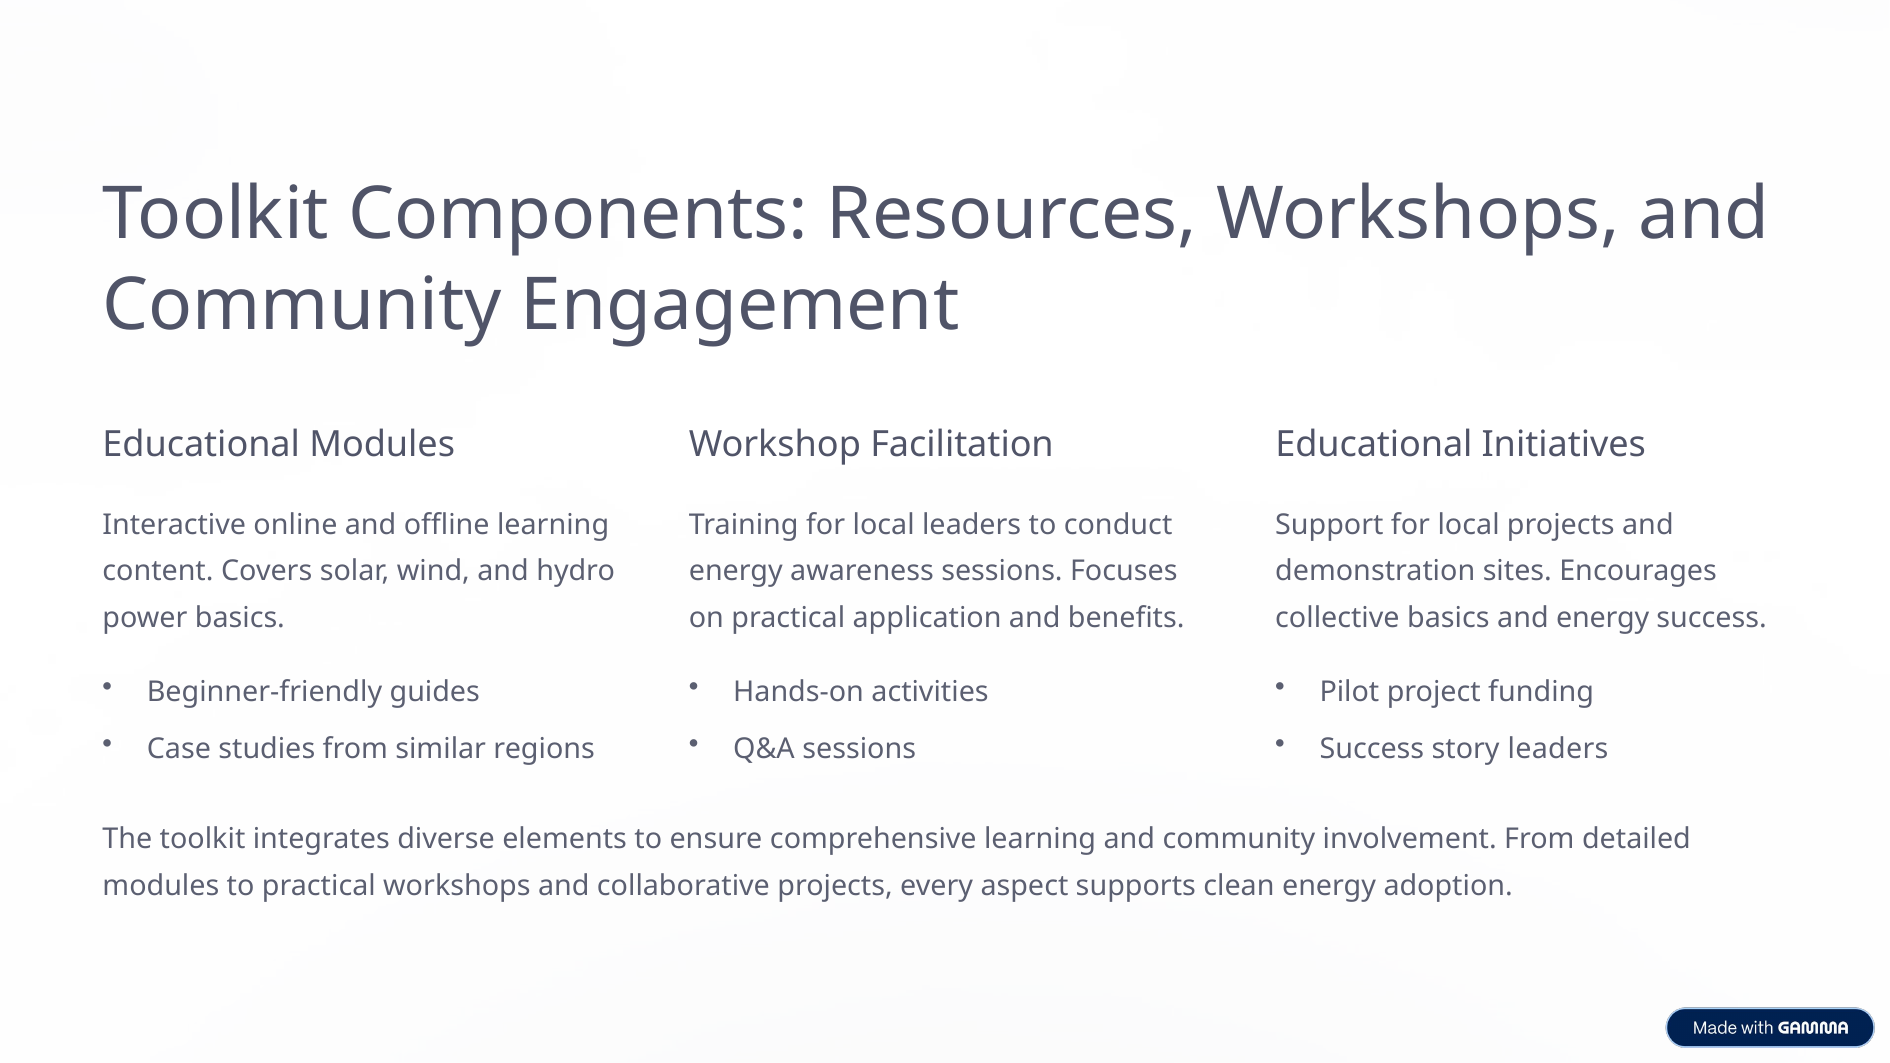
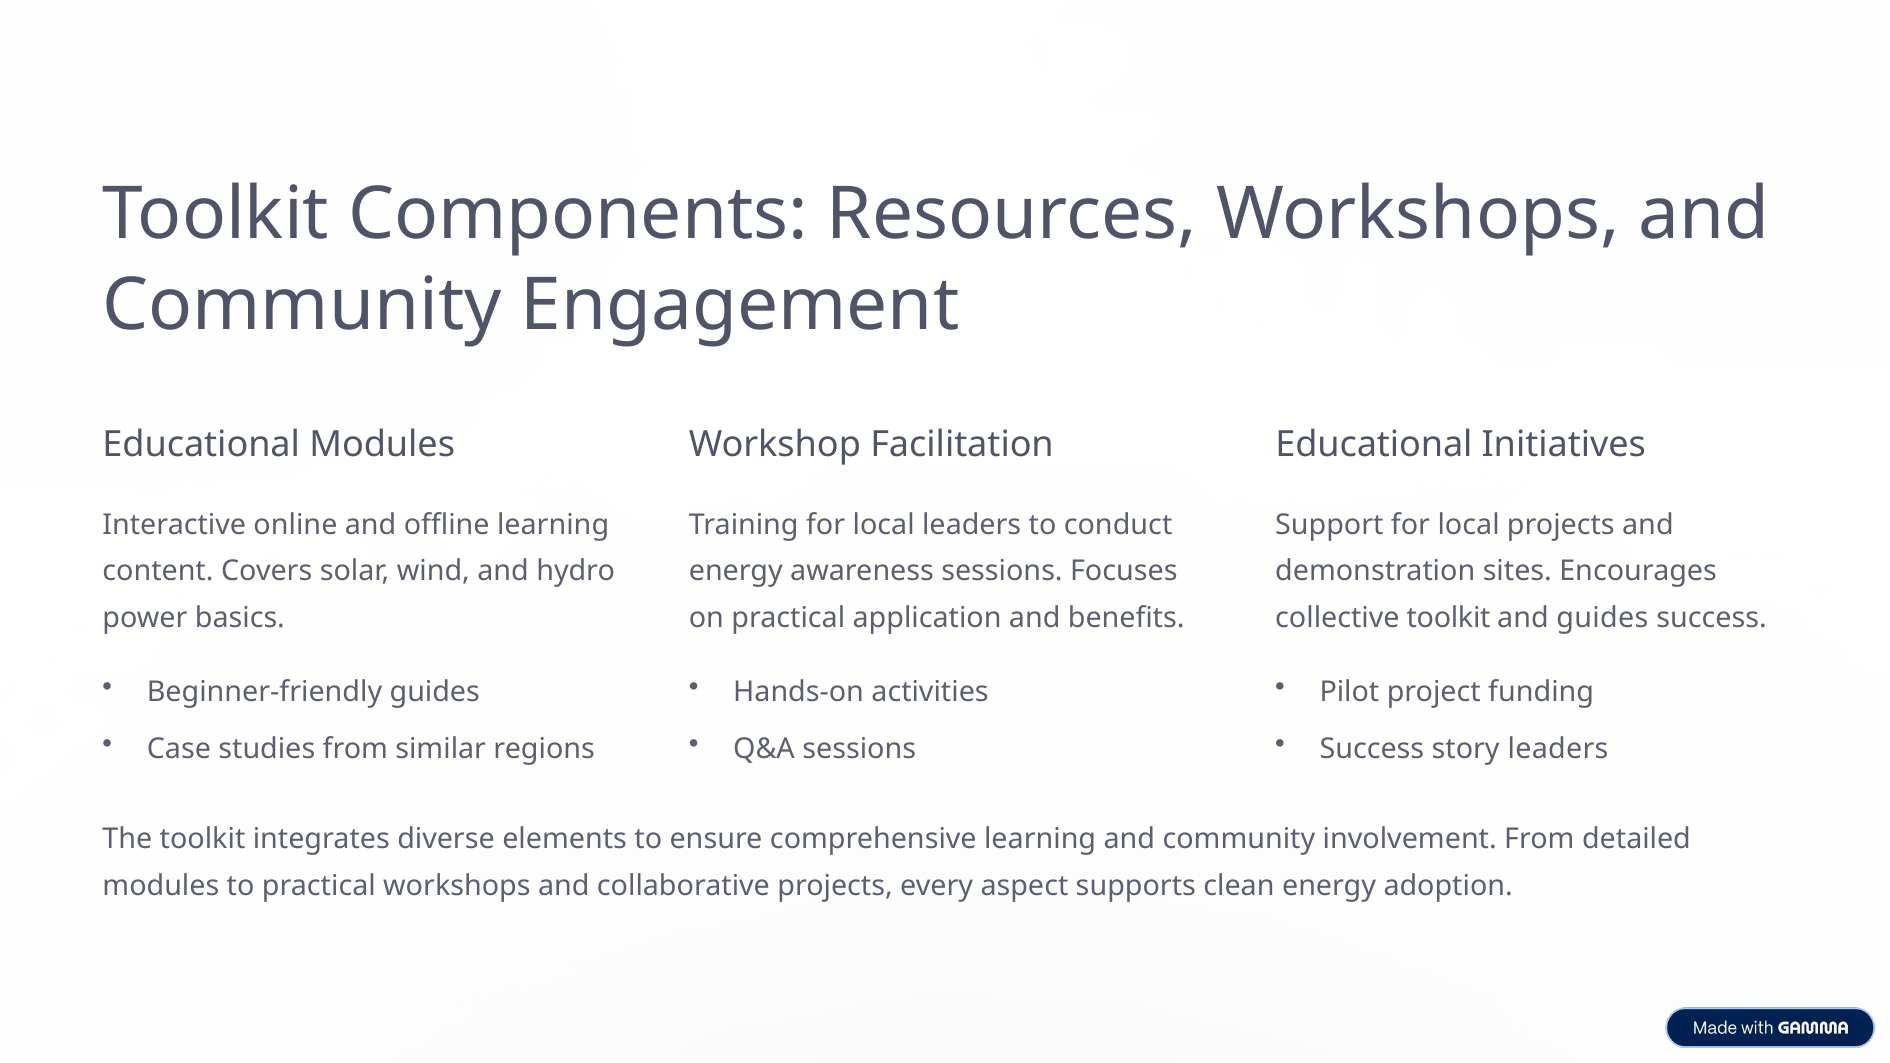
collective basics: basics -> toolkit
and energy: energy -> guides
